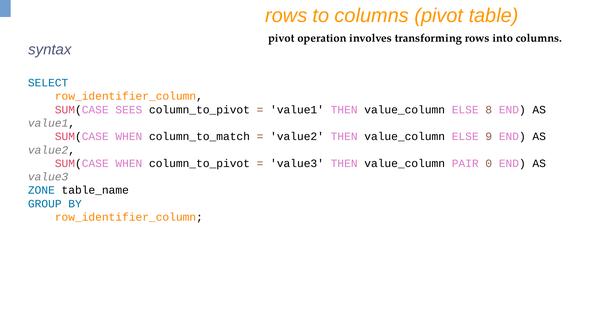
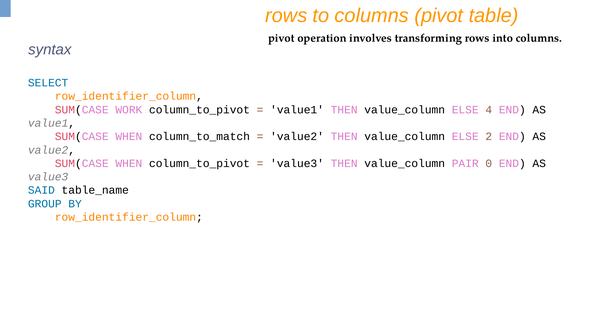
SEES: SEES -> WORK
8: 8 -> 4
9: 9 -> 2
ZONE: ZONE -> SAID
